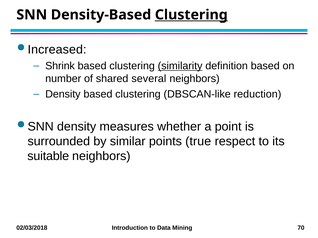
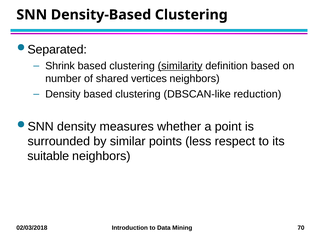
Clustering at (191, 15) underline: present -> none
Increased: Increased -> Separated
several: several -> vertices
true: true -> less
